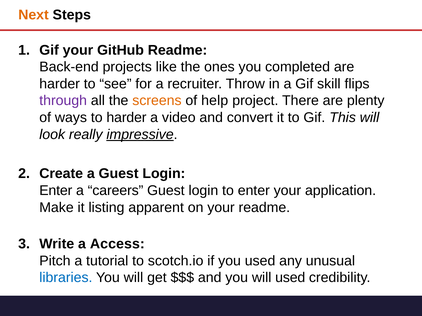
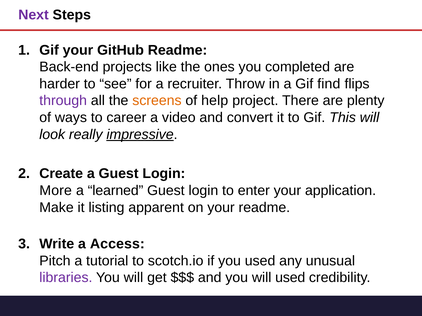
Next colour: orange -> purple
skill: skill -> find
to harder: harder -> career
Enter at (56, 191): Enter -> More
careers: careers -> learned
libraries colour: blue -> purple
